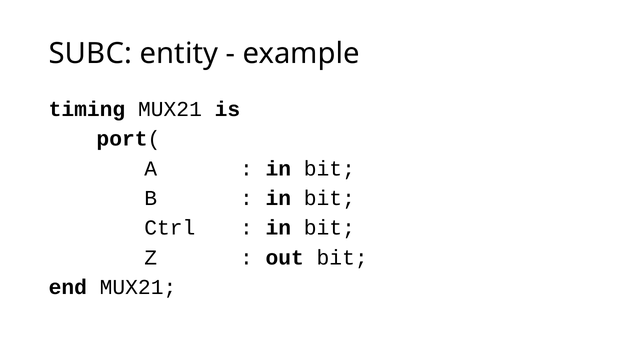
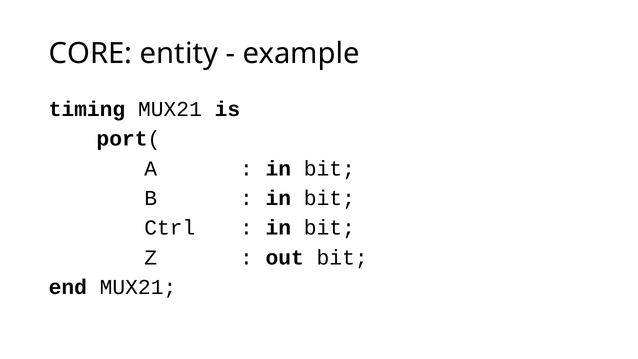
SUBC: SUBC -> CORE
